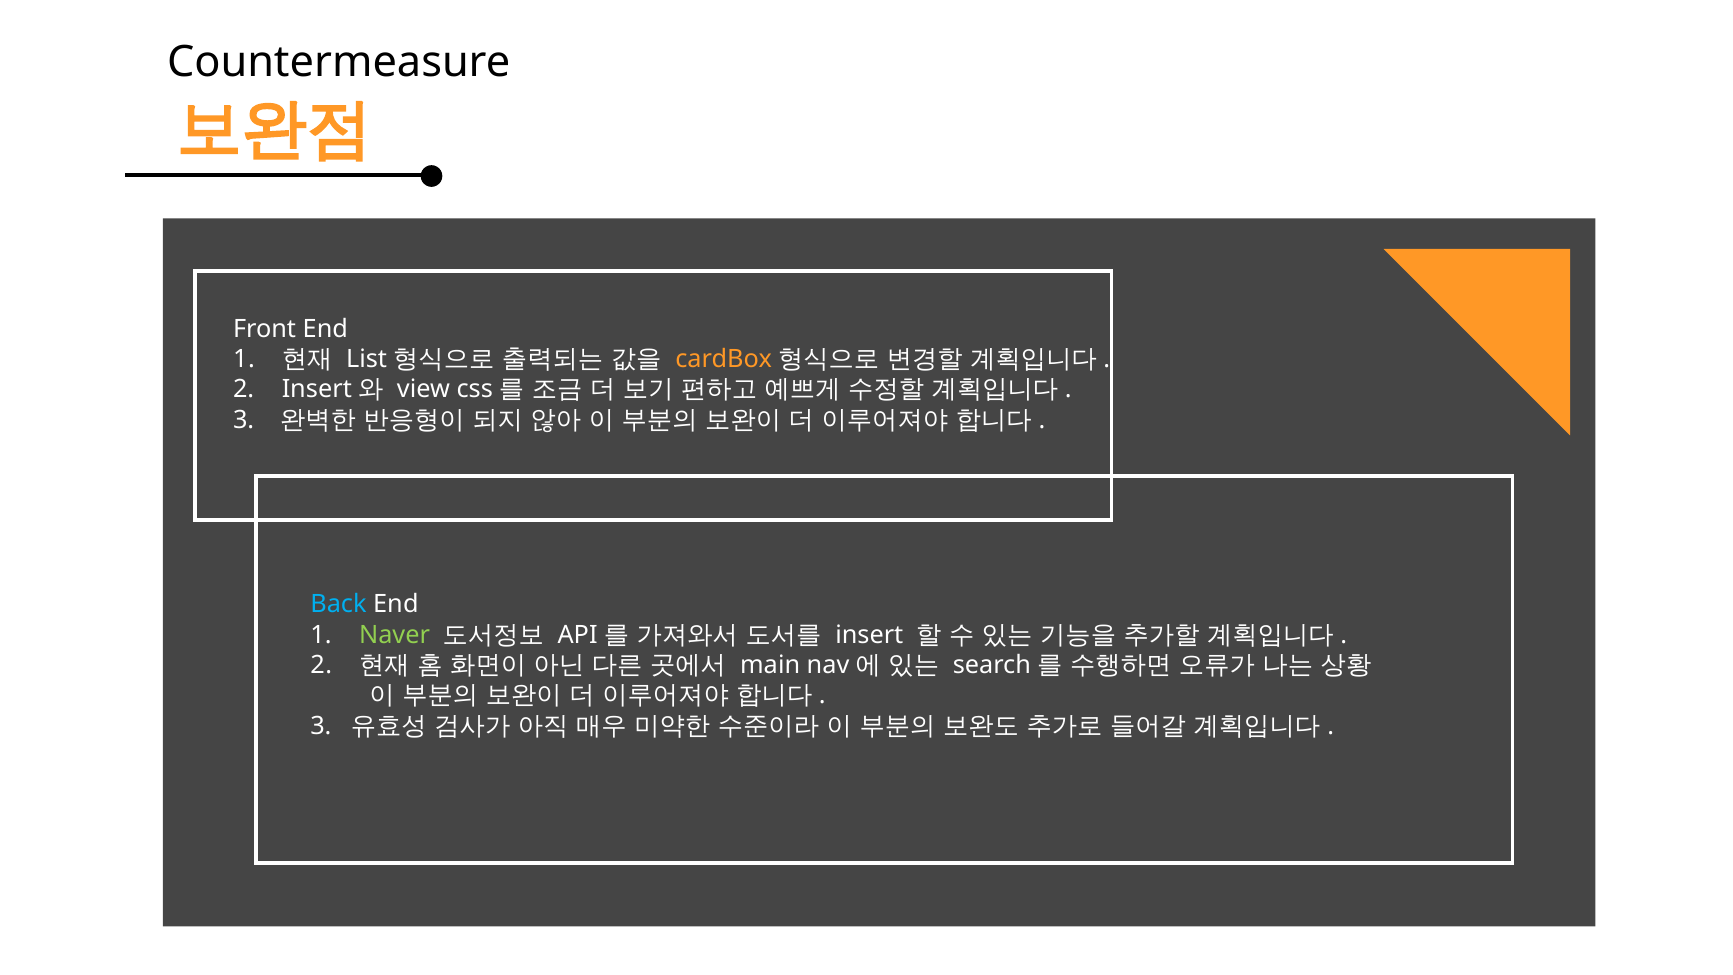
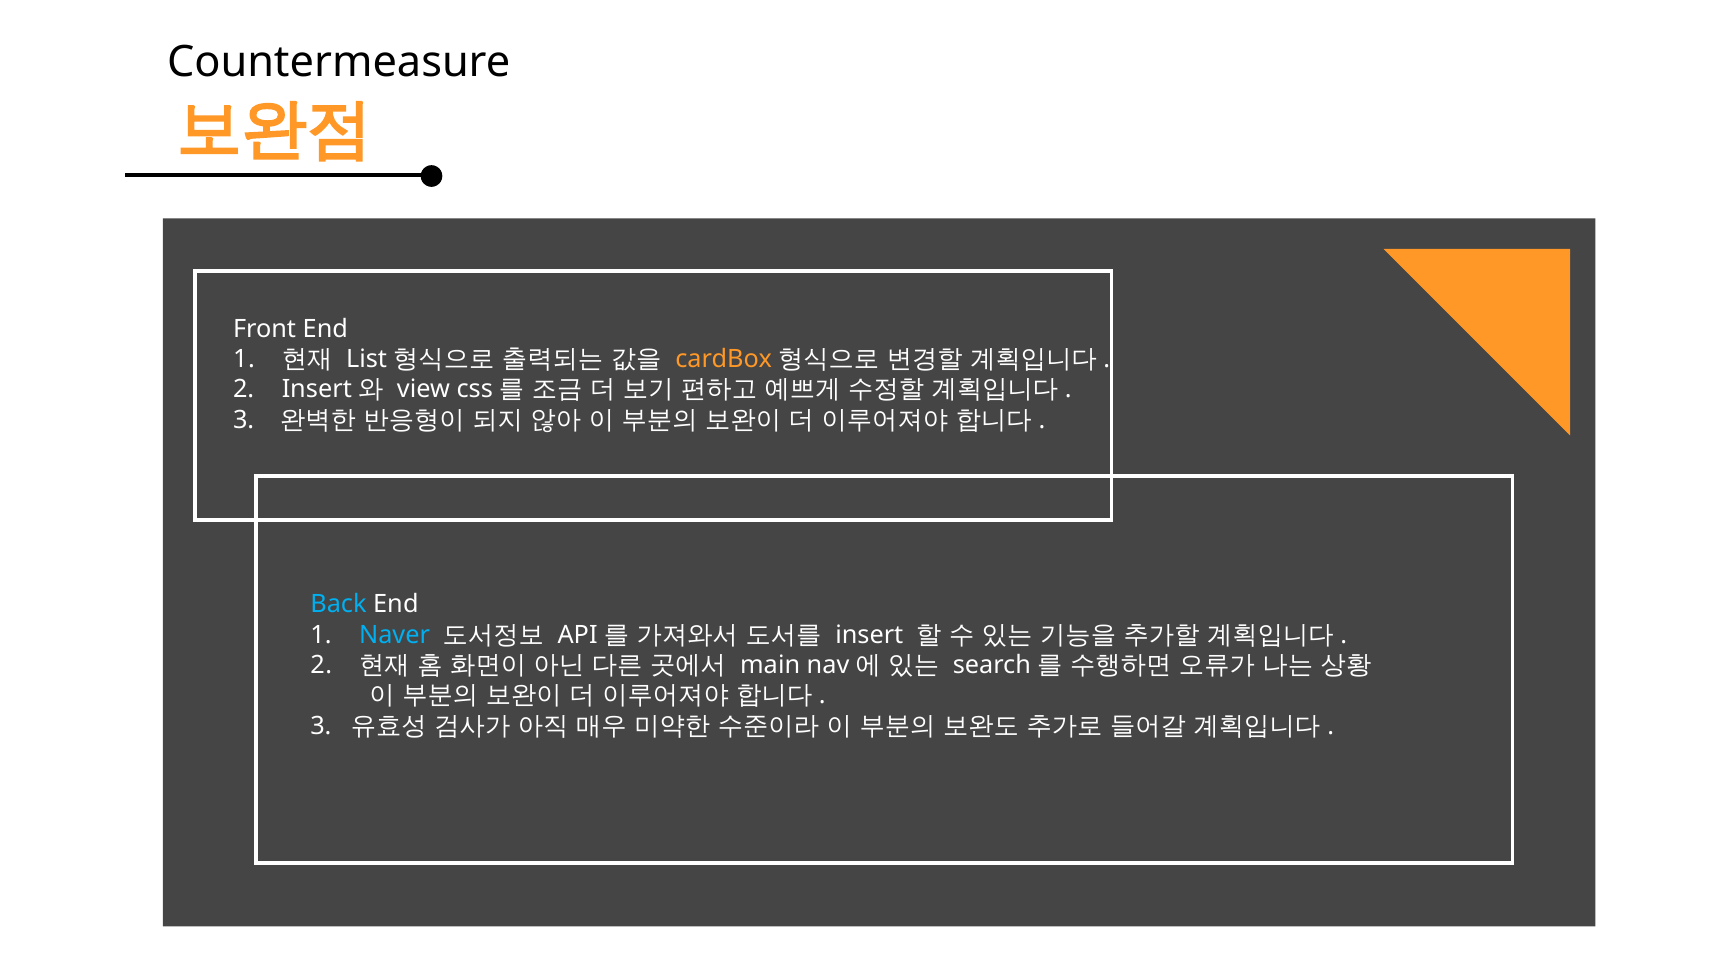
Naver colour: light green -> light blue
